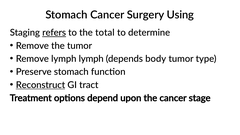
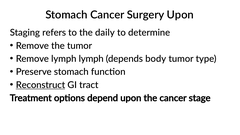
Surgery Using: Using -> Upon
refers underline: present -> none
total: total -> daily
